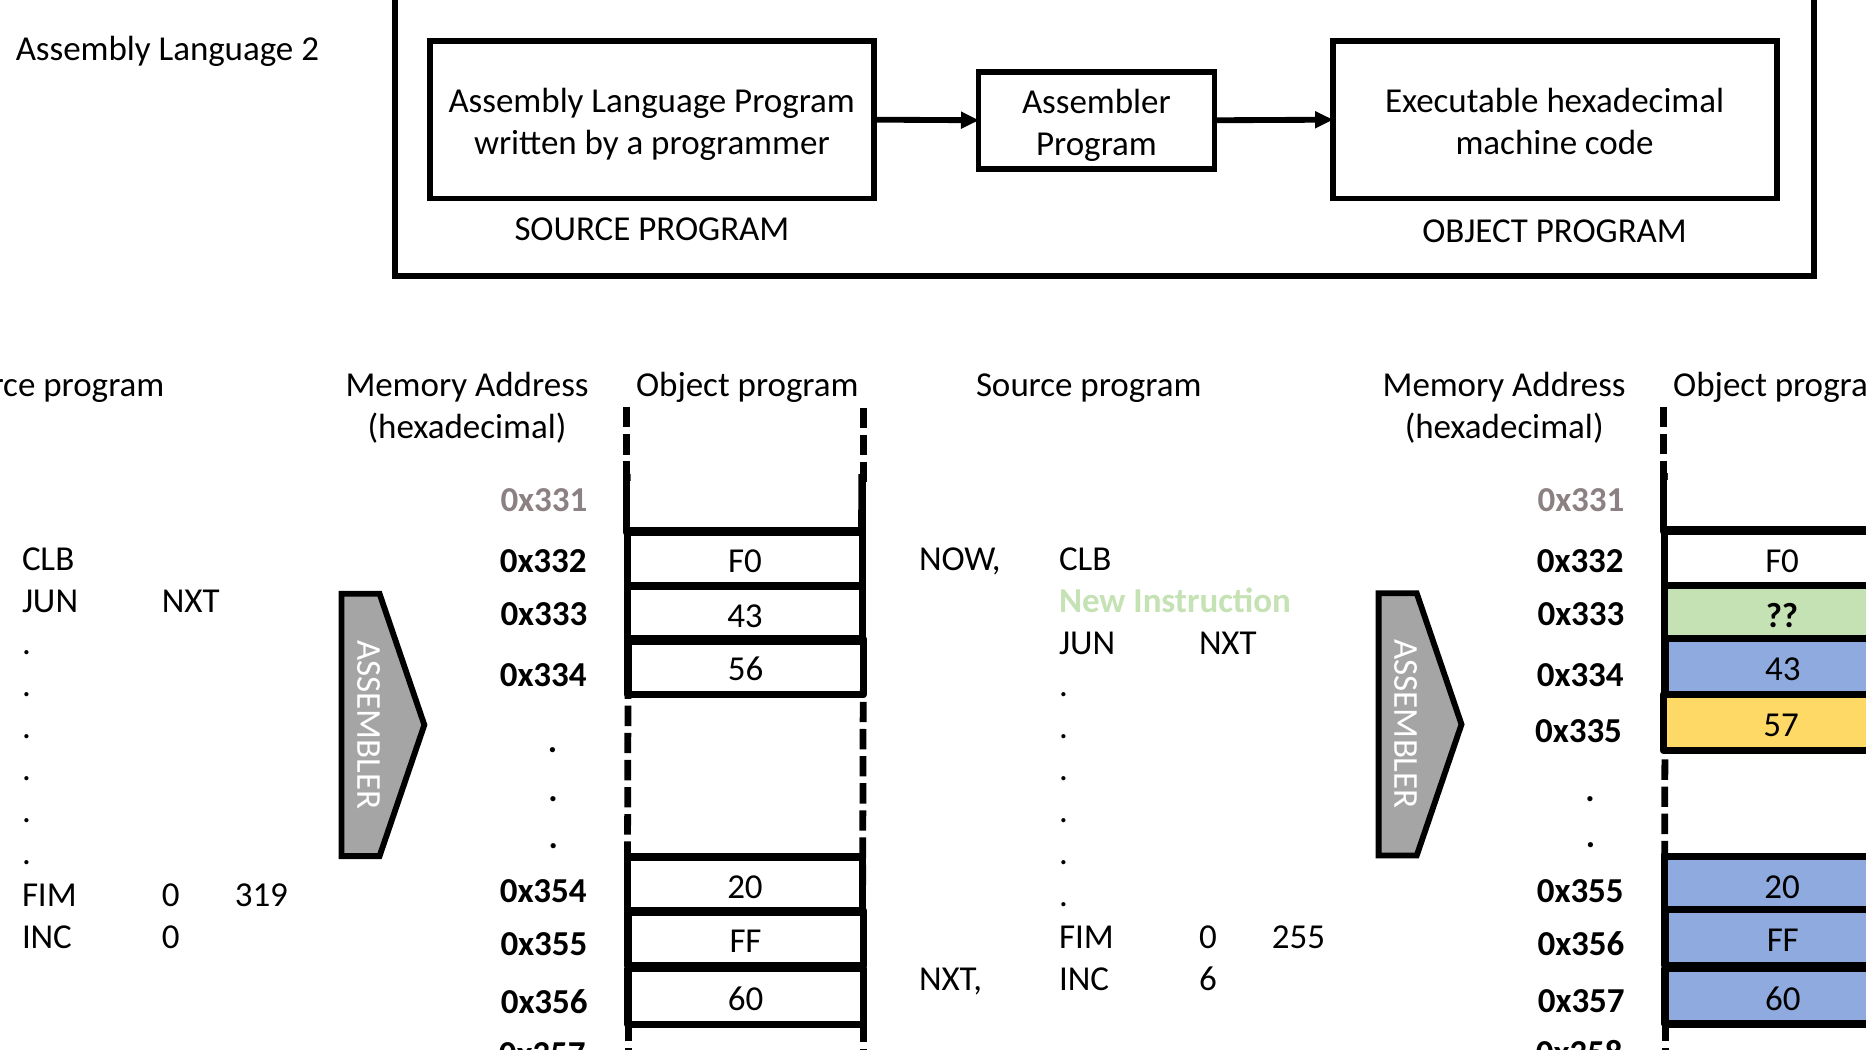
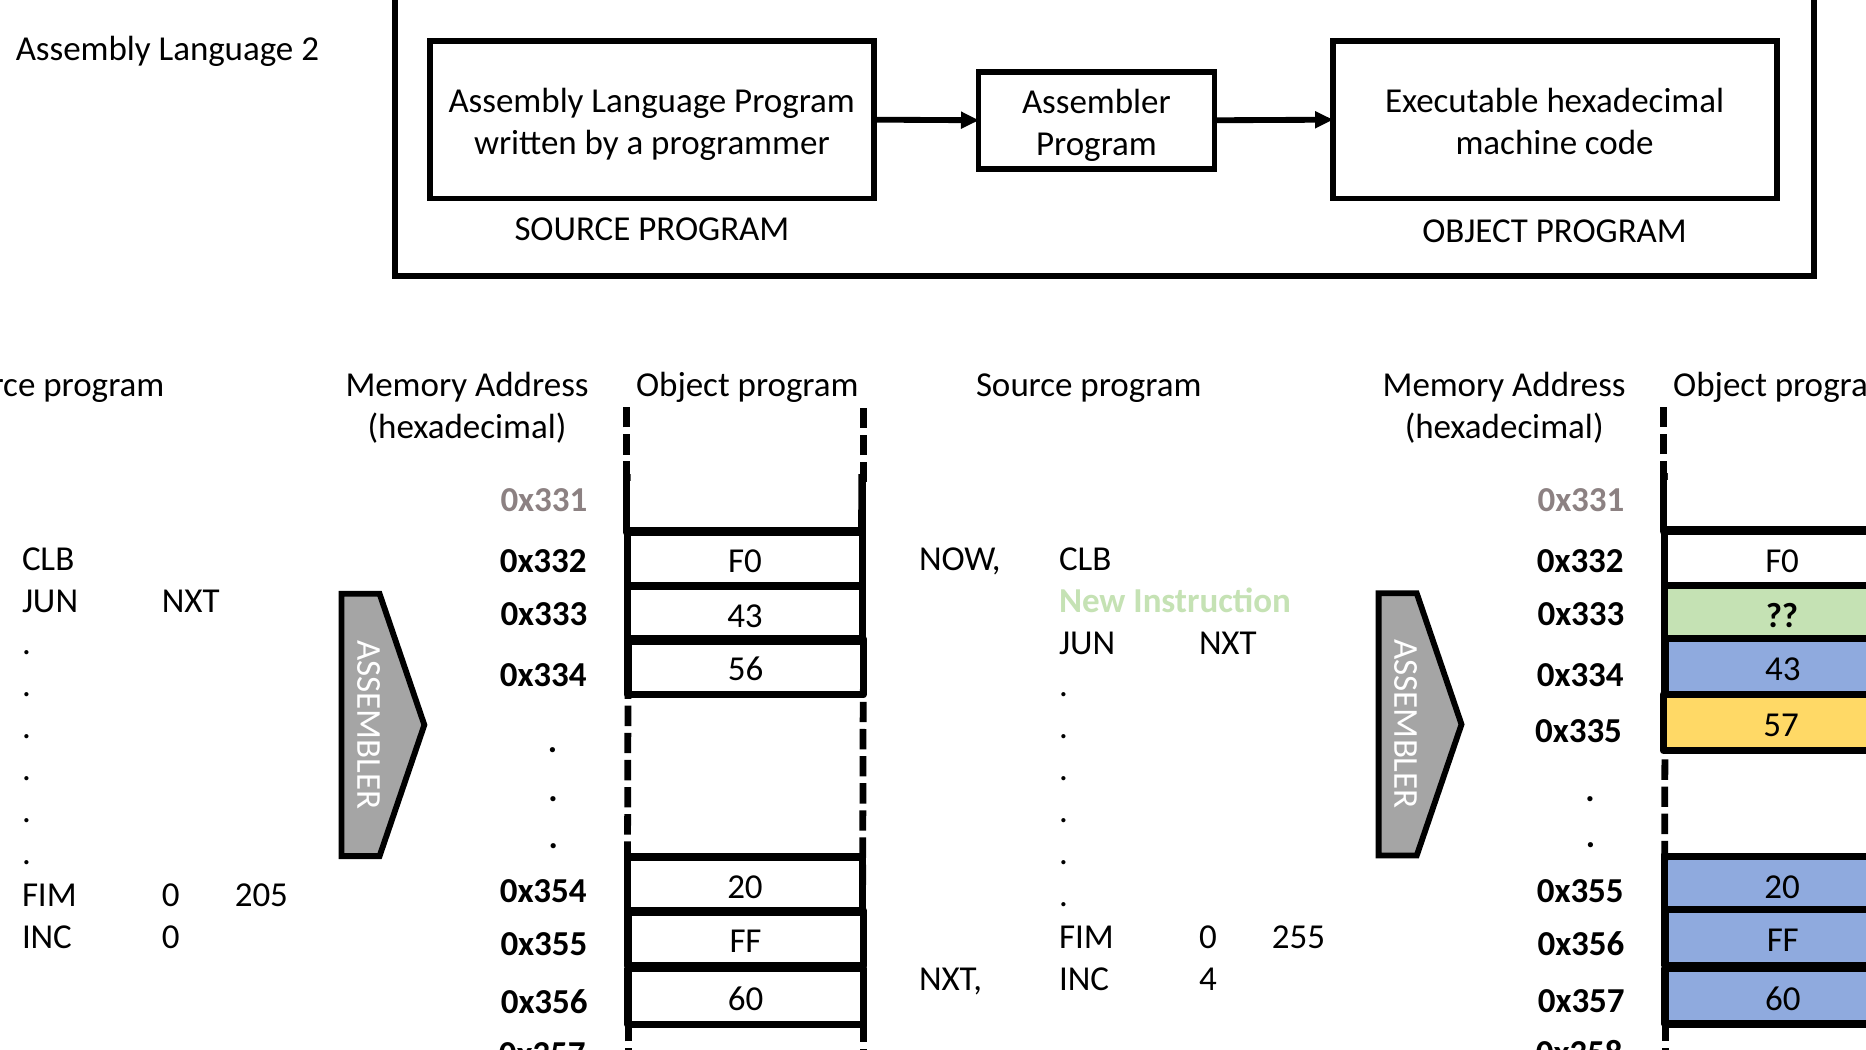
319: 319 -> 205
6: 6 -> 4
